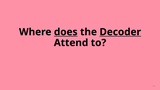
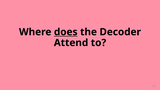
Decoder underline: present -> none
